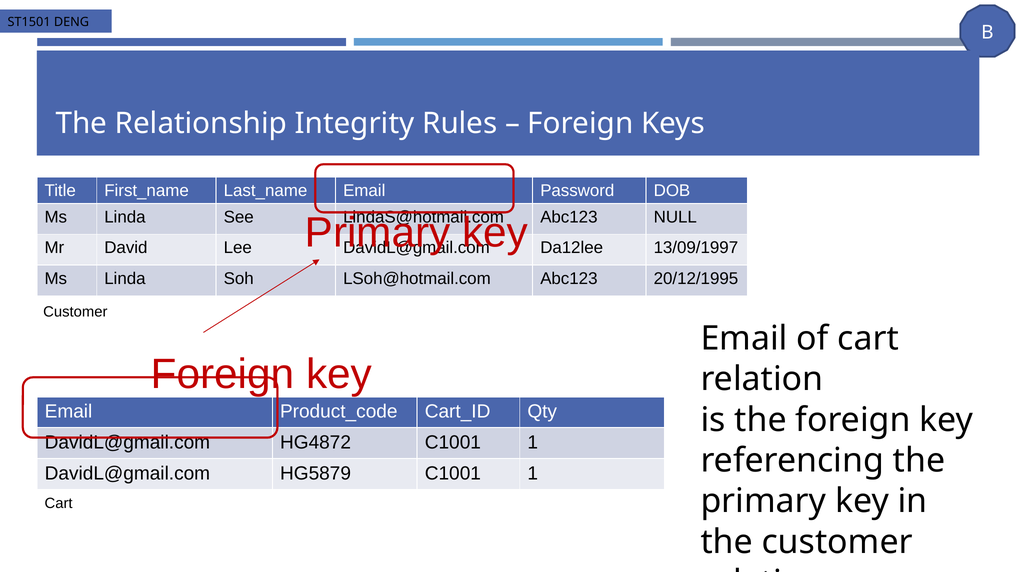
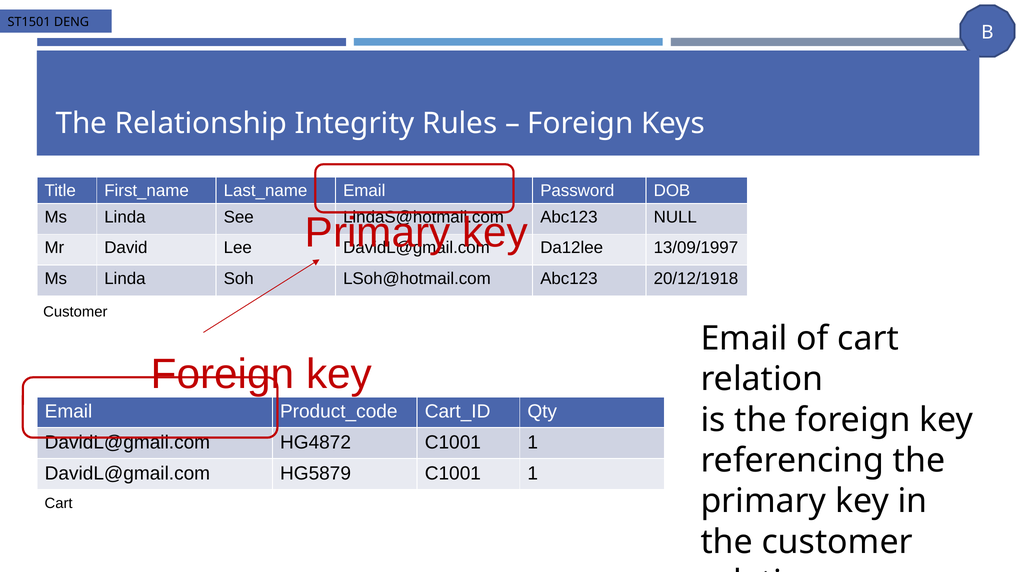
20/12/1995: 20/12/1995 -> 20/12/1918
